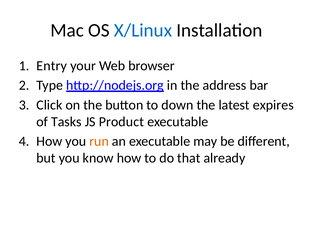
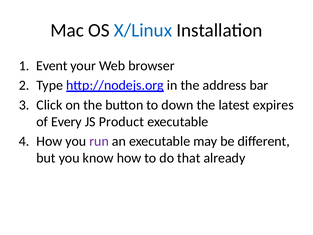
Entry: Entry -> Event
Tasks: Tasks -> Every
run colour: orange -> purple
